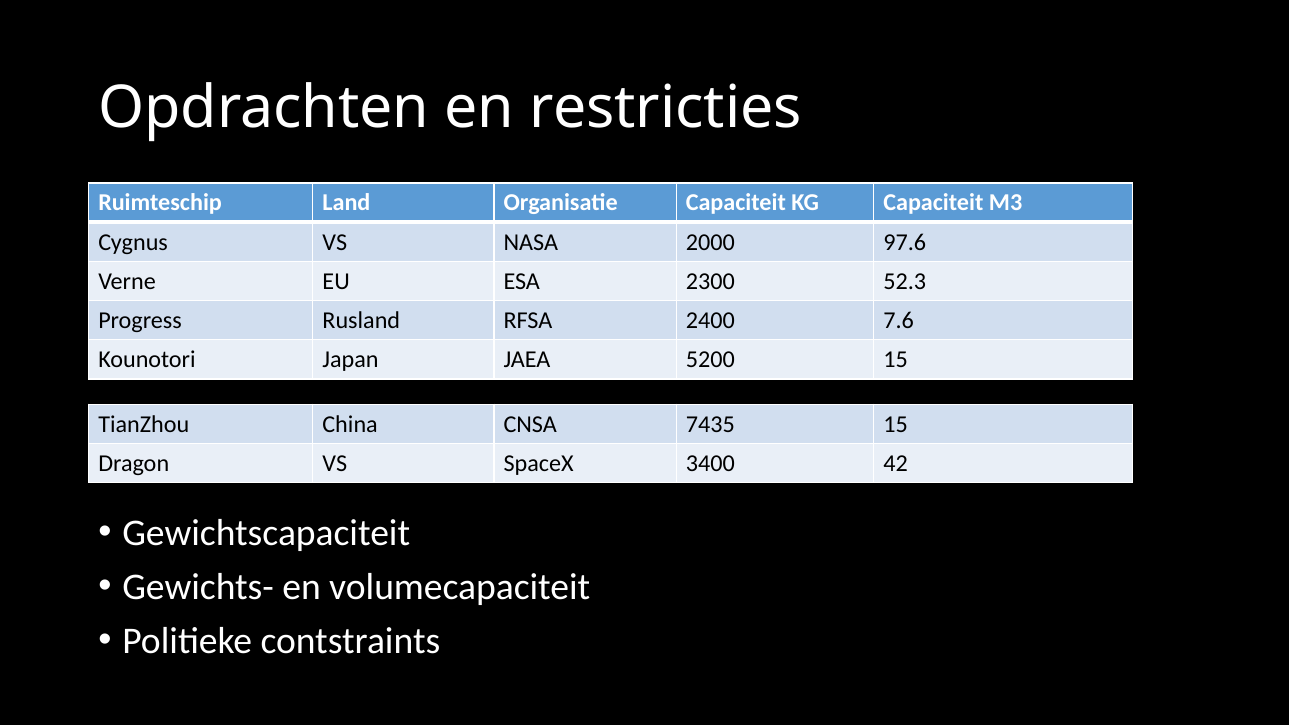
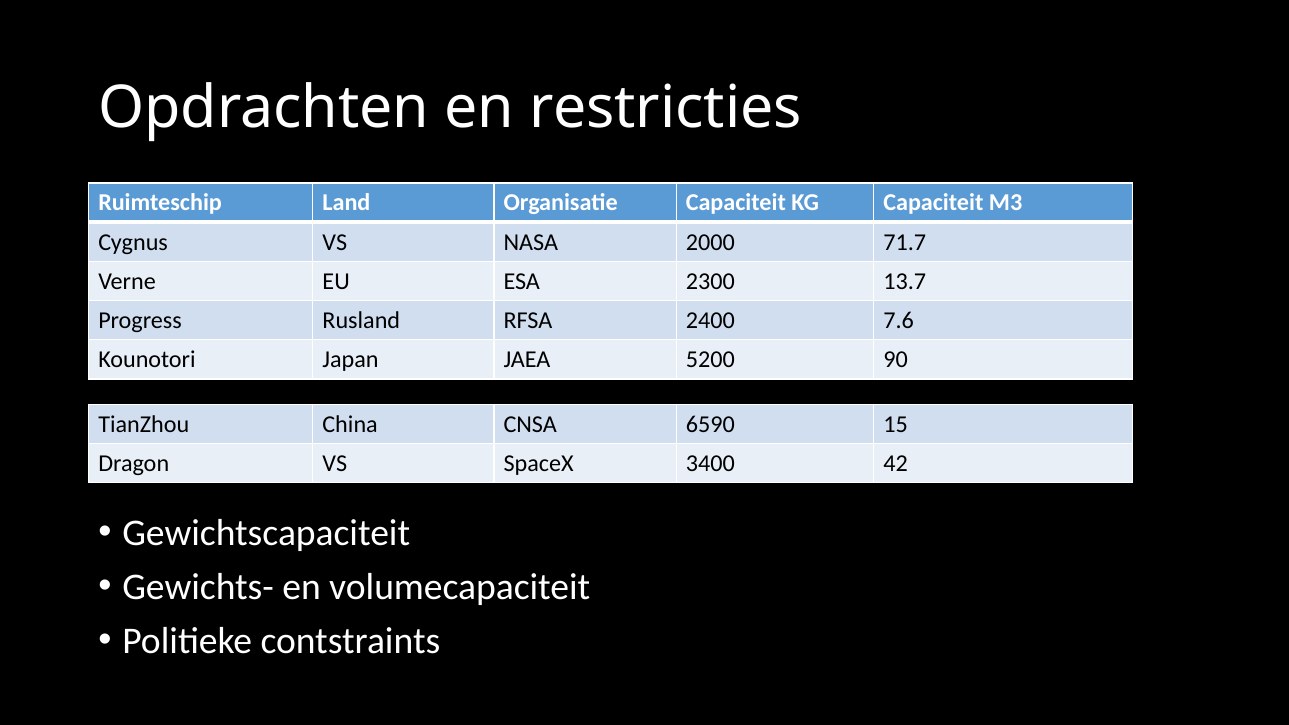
97.6: 97.6 -> 71.7
52.3: 52.3 -> 13.7
5200 15: 15 -> 90
7435: 7435 -> 6590
